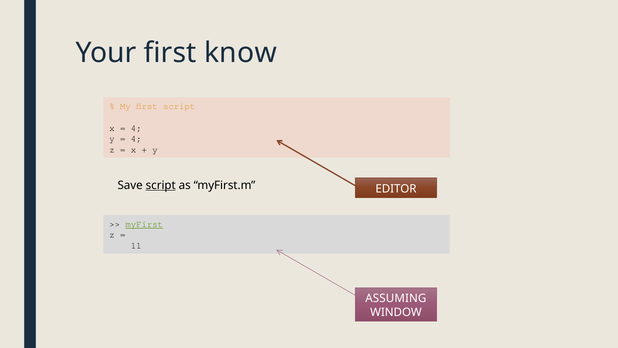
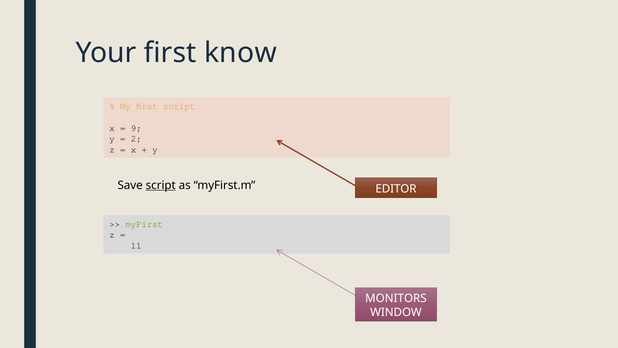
4 at (136, 128): 4 -> 9
4 at (136, 139): 4 -> 2
myFirst underline: present -> none
ASSUMING: ASSUMING -> MONITORS
